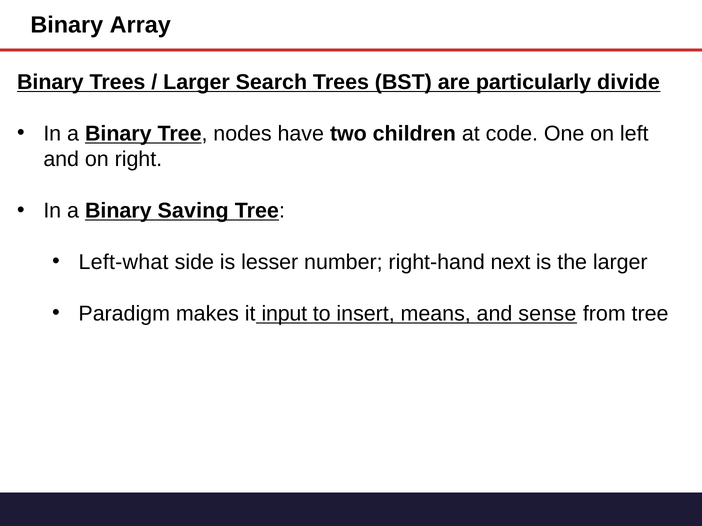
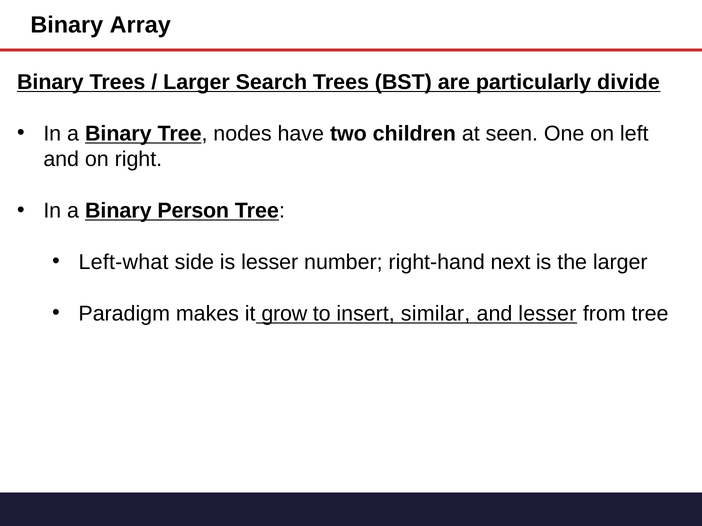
code: code -> seen
Saving: Saving -> Person
input: input -> grow
means: means -> similar
and sense: sense -> lesser
